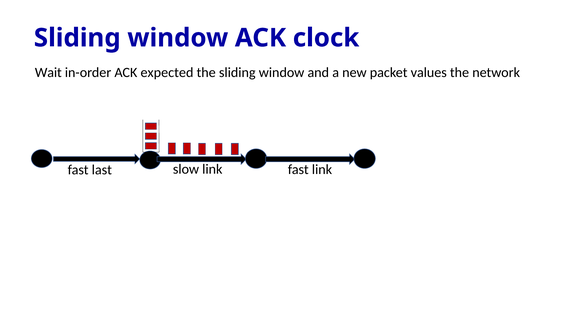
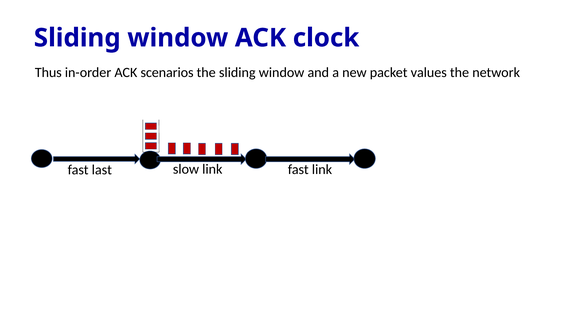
Wait: Wait -> Thus
expected: expected -> scenarios
